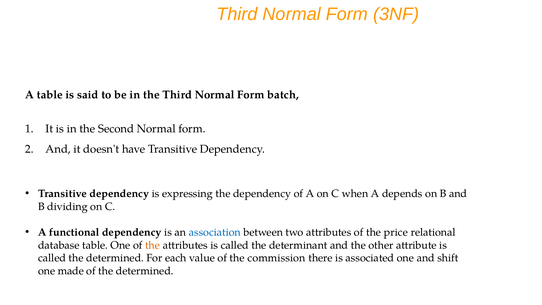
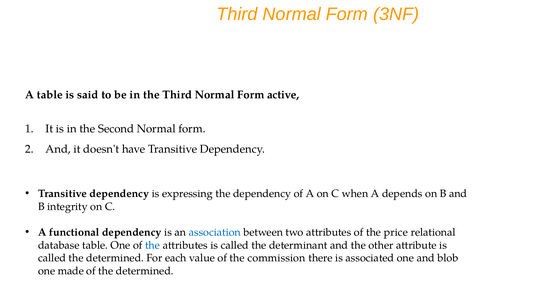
batch: batch -> active
dividing: dividing -> integrity
the at (153, 245) colour: orange -> blue
shift: shift -> blob
